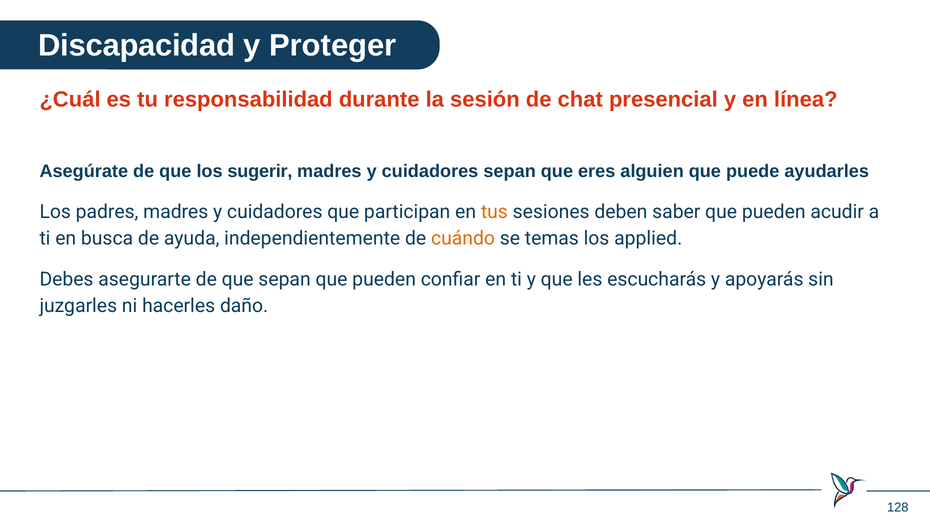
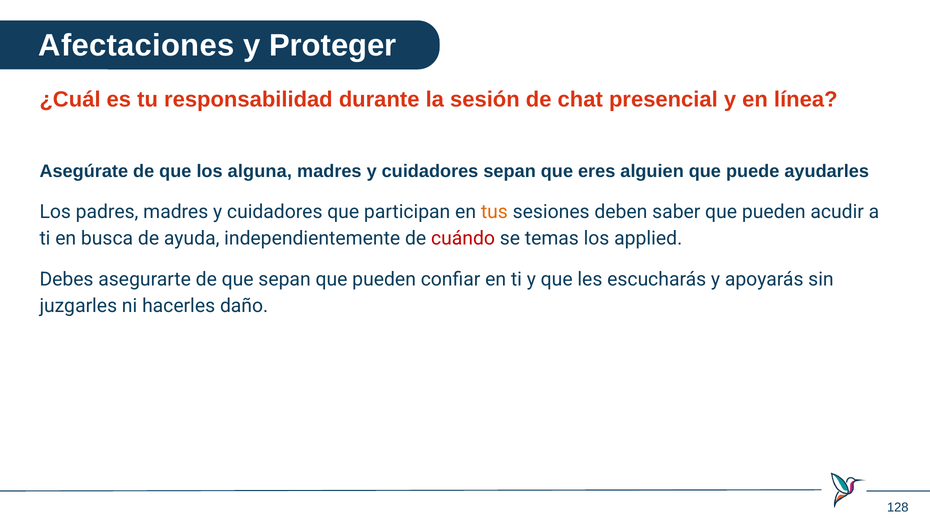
Discapacidad: Discapacidad -> Afectaciones
sugerir: sugerir -> alguna
cuándo colour: orange -> red
